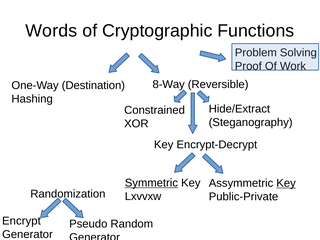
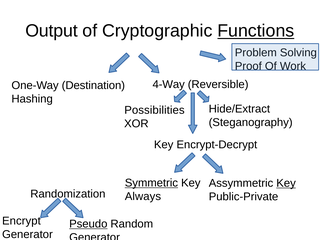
Words: Words -> Output
Functions underline: none -> present
8-Way: 8-Way -> 4-Way
Constrained: Constrained -> Possibilities
Lxvvxw: Lxvvxw -> Always
Pseudo underline: none -> present
